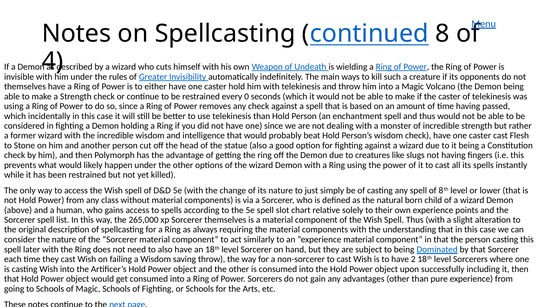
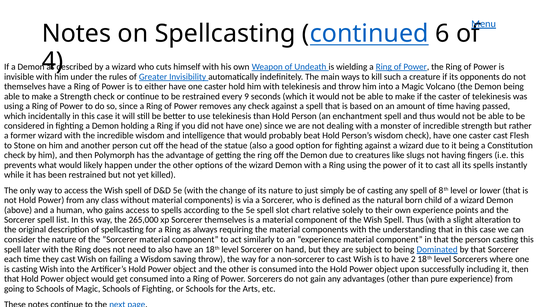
8: 8 -> 6
0: 0 -> 9
